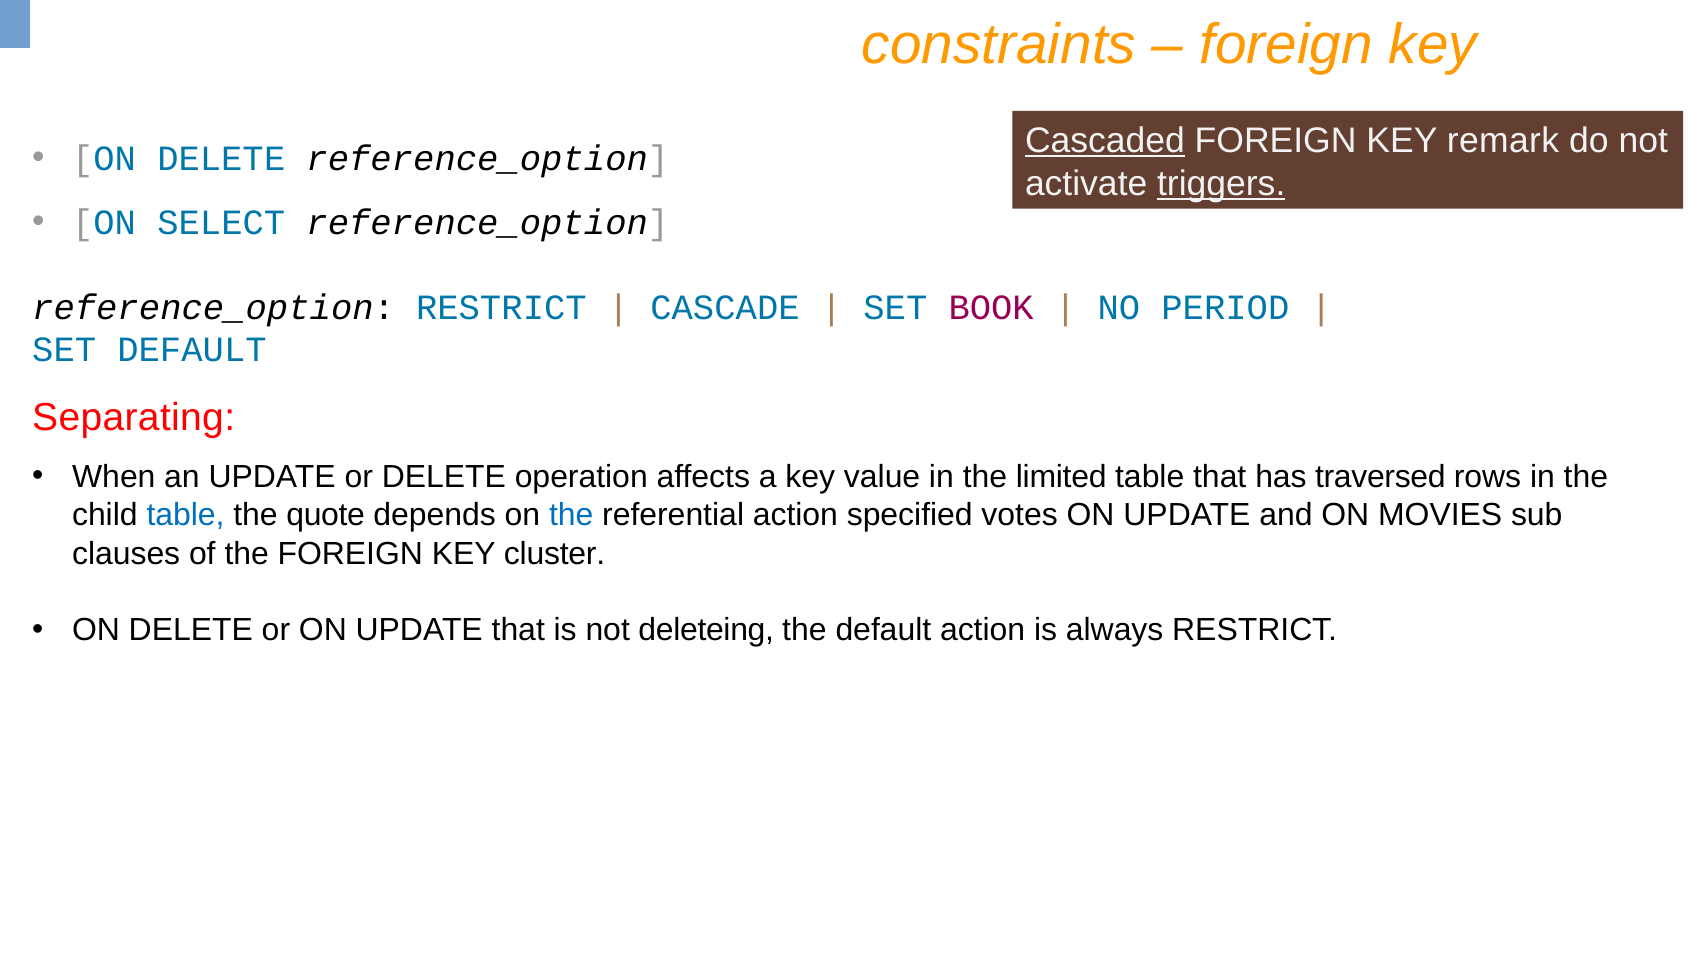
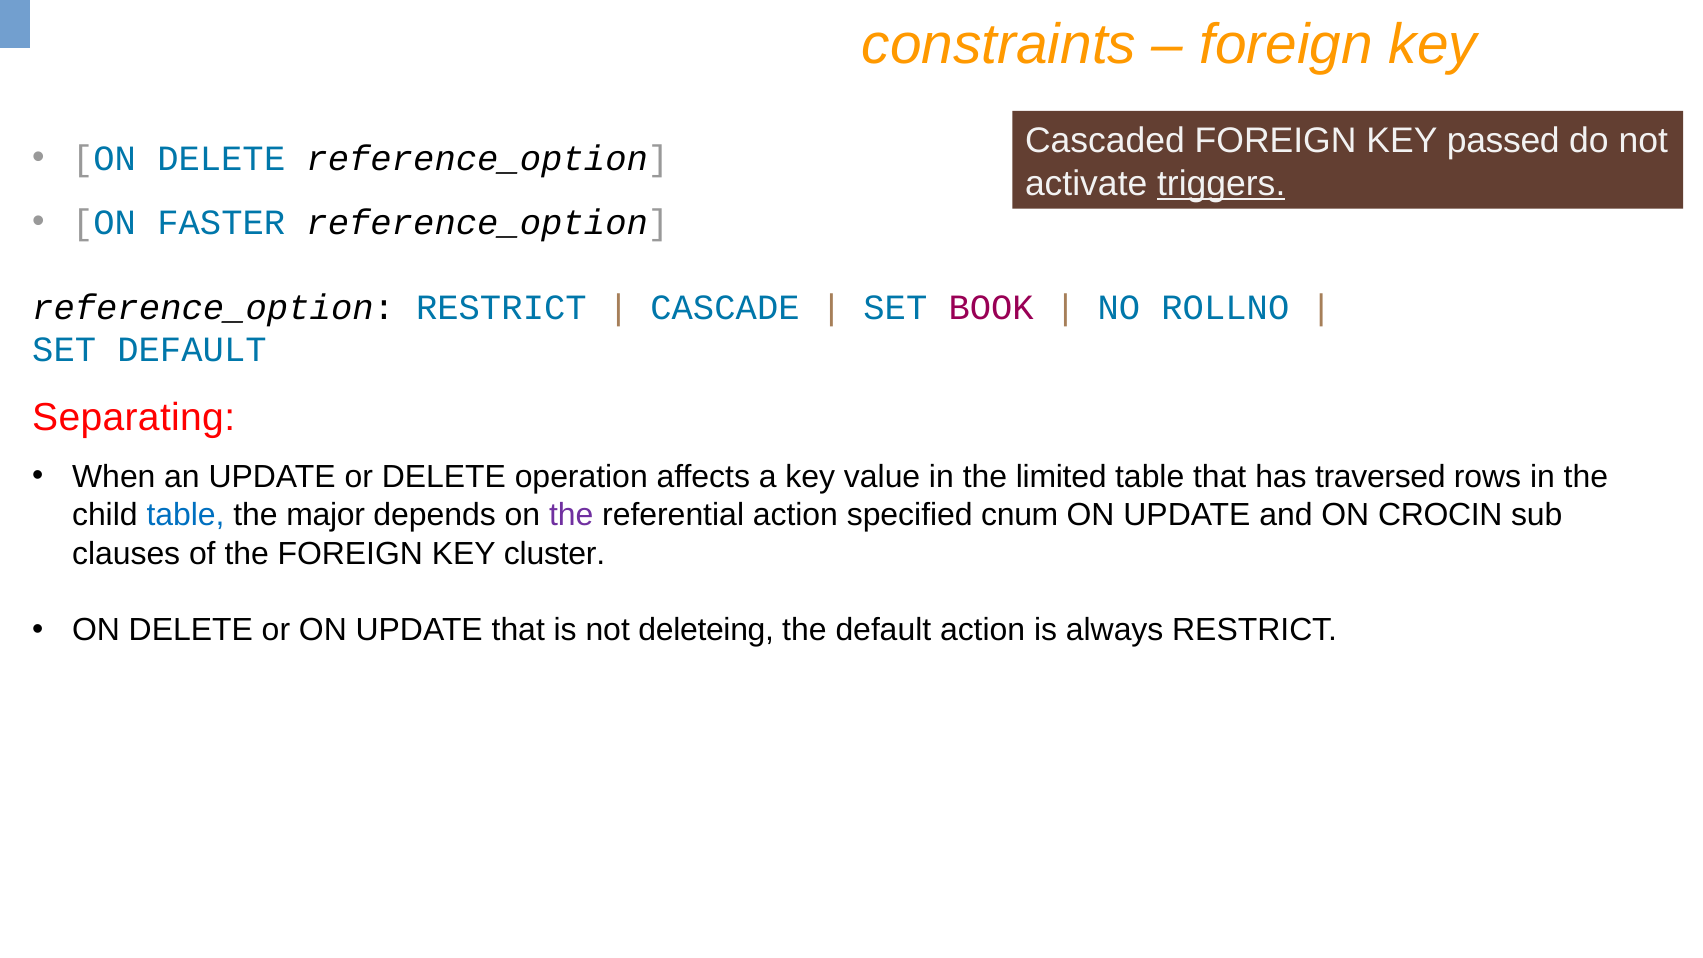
Cascaded underline: present -> none
remark: remark -> passed
SELECT: SELECT -> FASTER
PERIOD: PERIOD -> ROLLNO
quote: quote -> major
the at (571, 515) colour: blue -> purple
votes: votes -> cnum
MOVIES: MOVIES -> CROCIN
